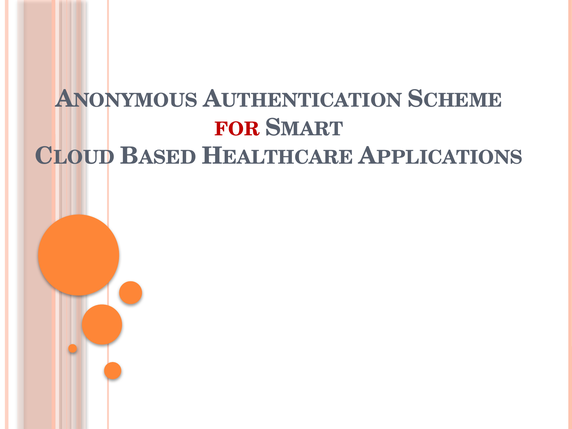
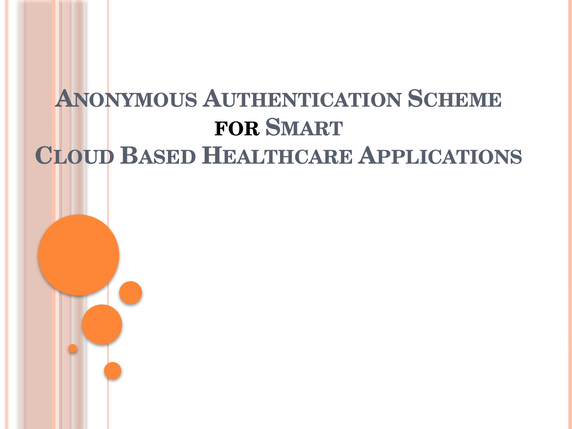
FOR colour: red -> black
